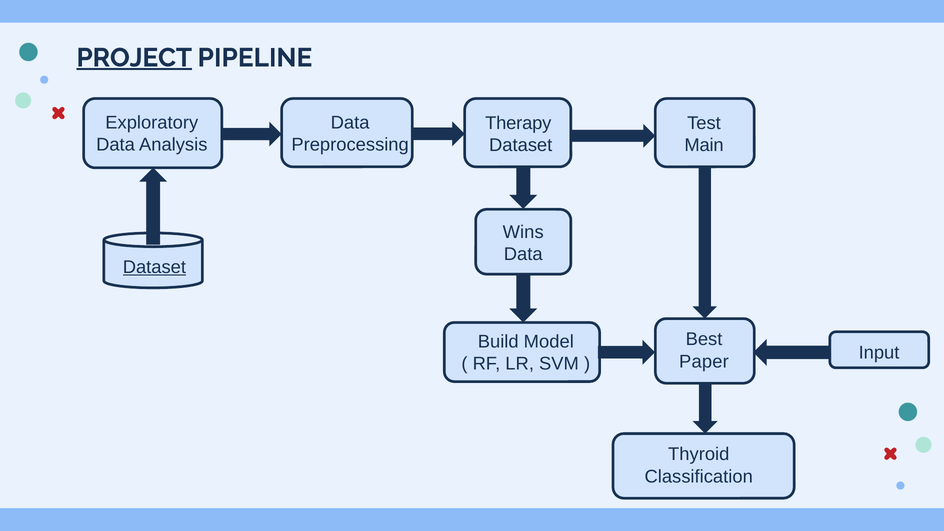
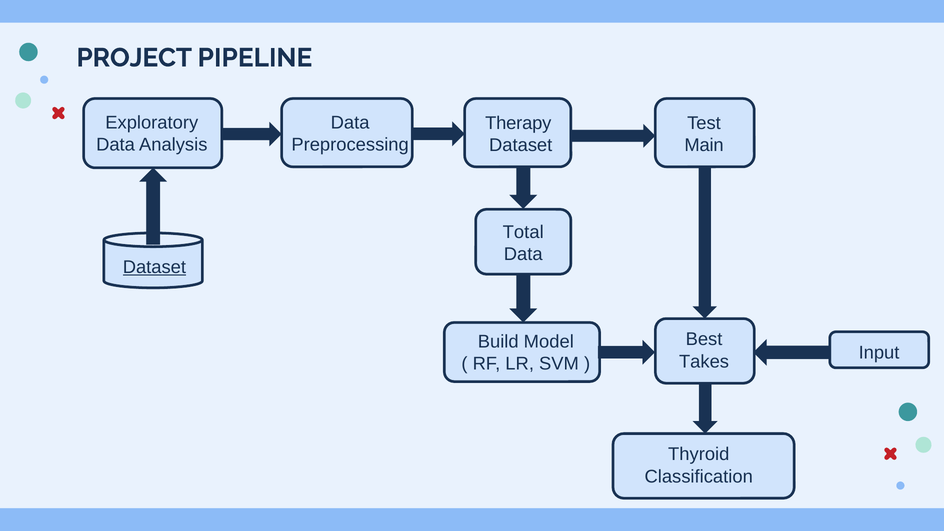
PROJECT underline: present -> none
Wins: Wins -> Total
Paper: Paper -> Takes
